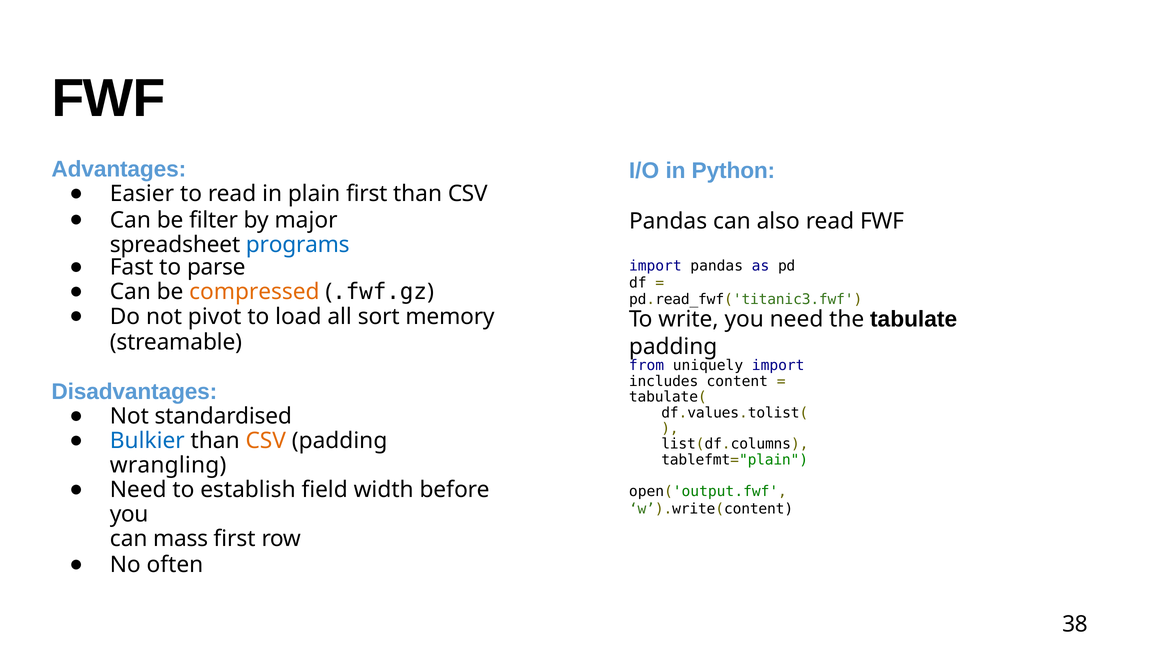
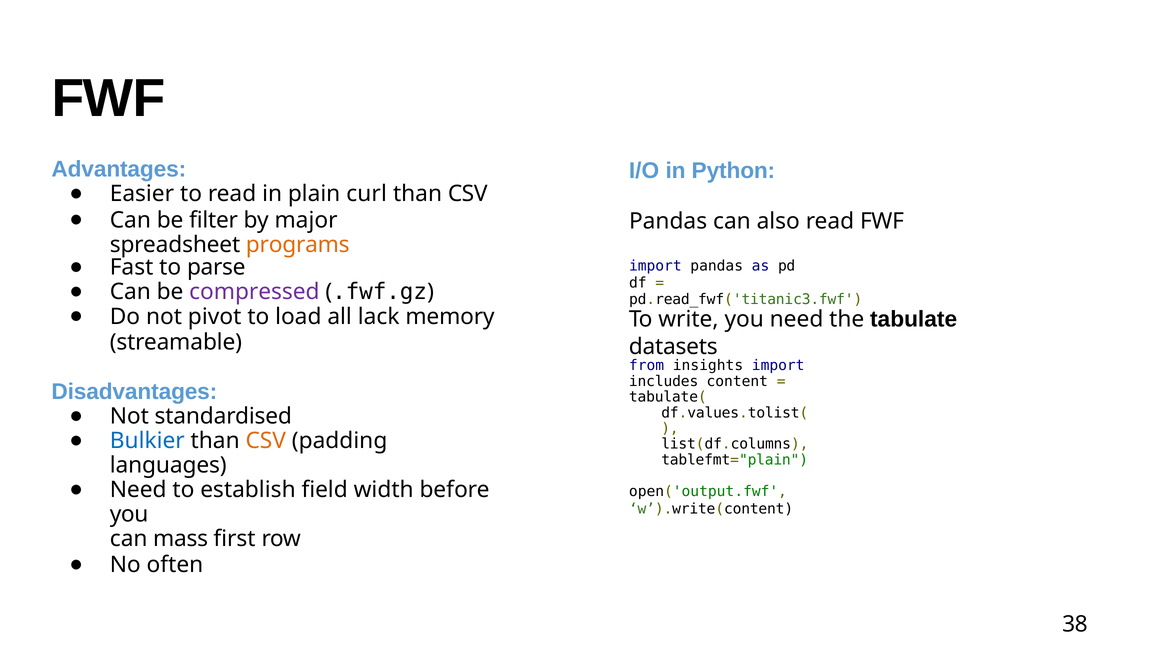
plain first: first -> curl
programs colour: blue -> orange
compressed colour: orange -> purple
sort: sort -> lack
padding at (673, 347): padding -> datasets
uniquely: uniquely -> insights
wrangling: wrangling -> languages
